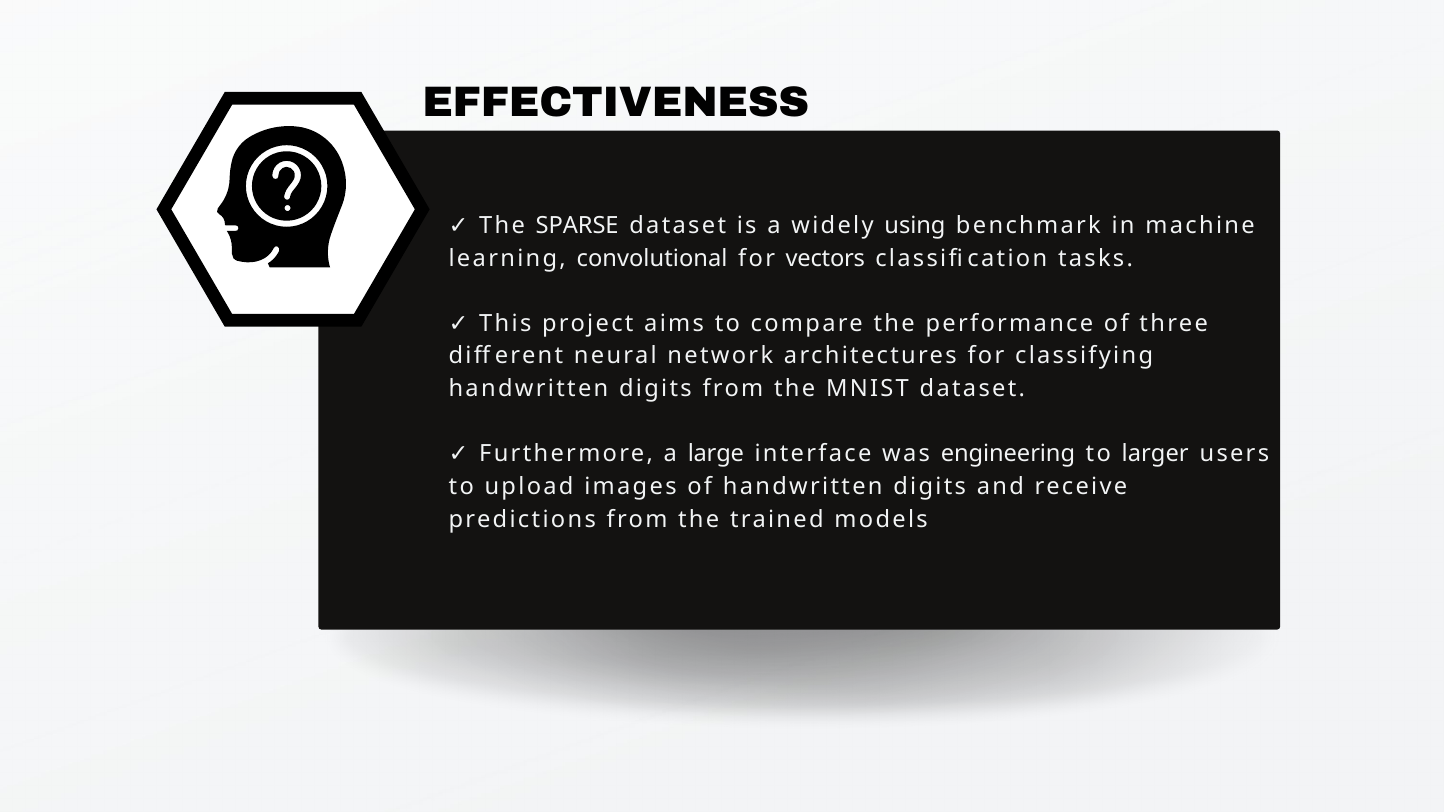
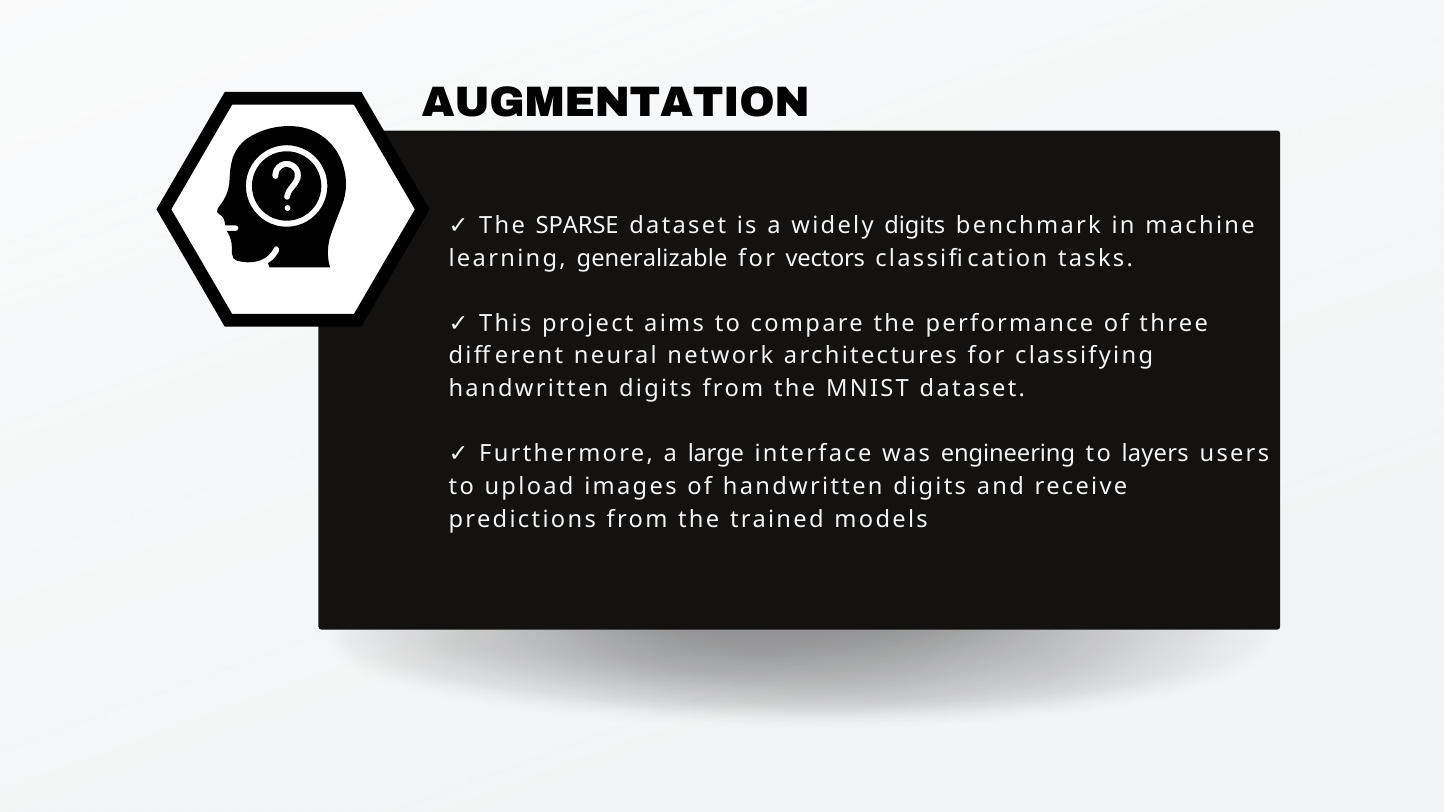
EFFECTIVENESS: EFFECTIVENESS -> AUGMENTATION
widely using: using -> digits
convolutional: convolutional -> generalizable
larger: larger -> layers
